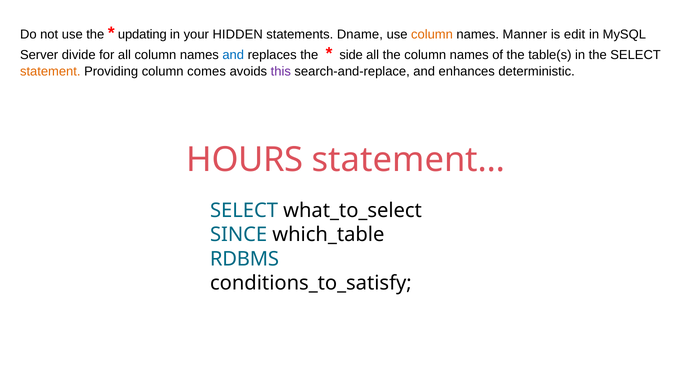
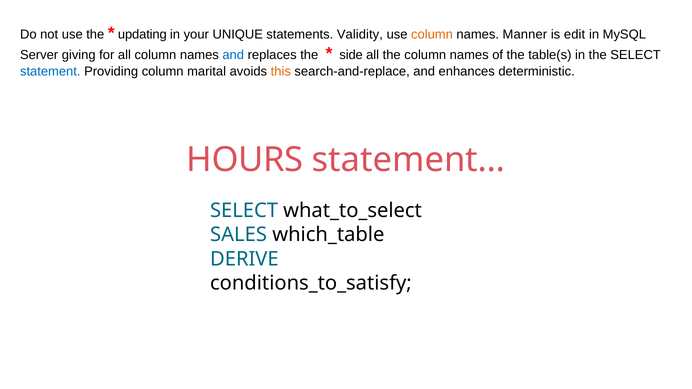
HIDDEN: HIDDEN -> UNIQUE
Dname: Dname -> Validity
divide: divide -> giving
statement colour: orange -> blue
comes: comes -> marital
this colour: purple -> orange
SINCE: SINCE -> SALES
RDBMS: RDBMS -> DERIVE
